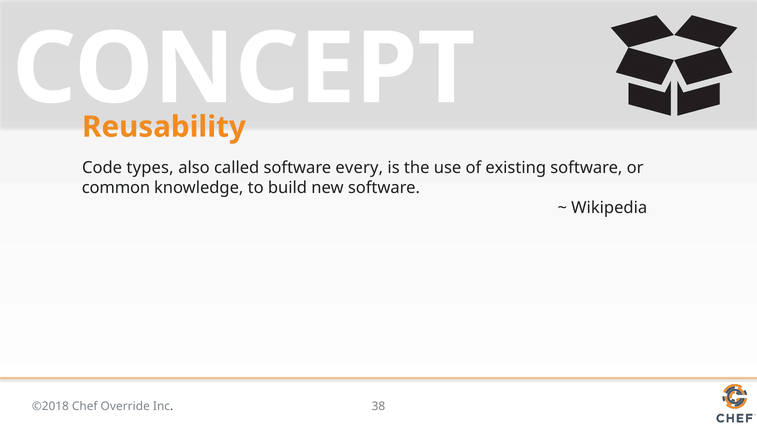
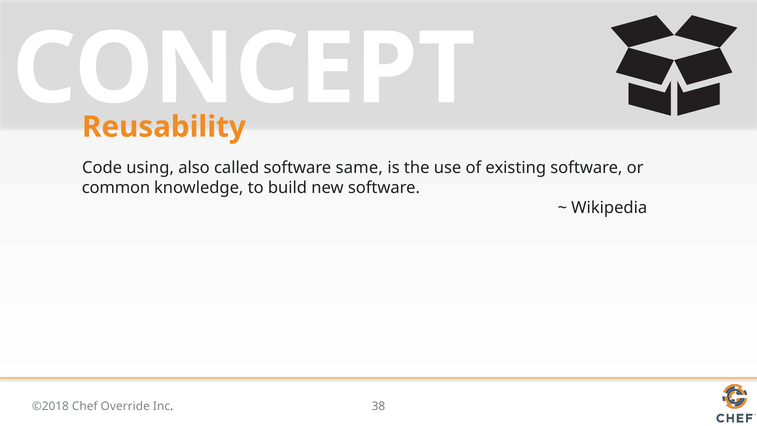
types: types -> using
every: every -> same
